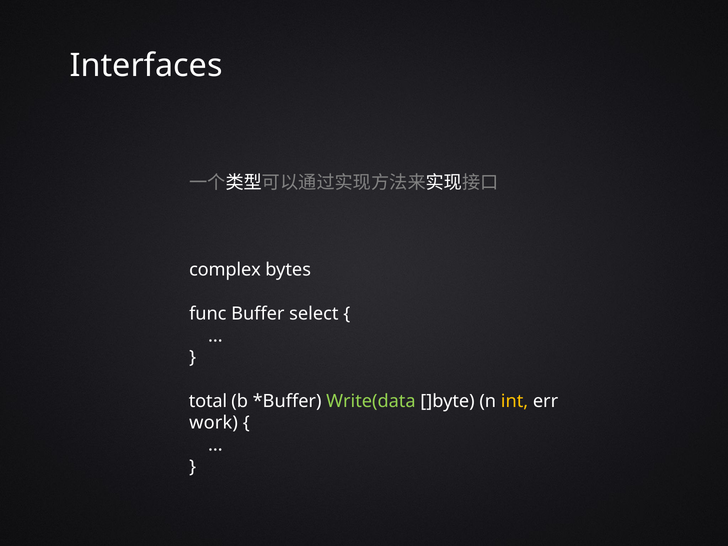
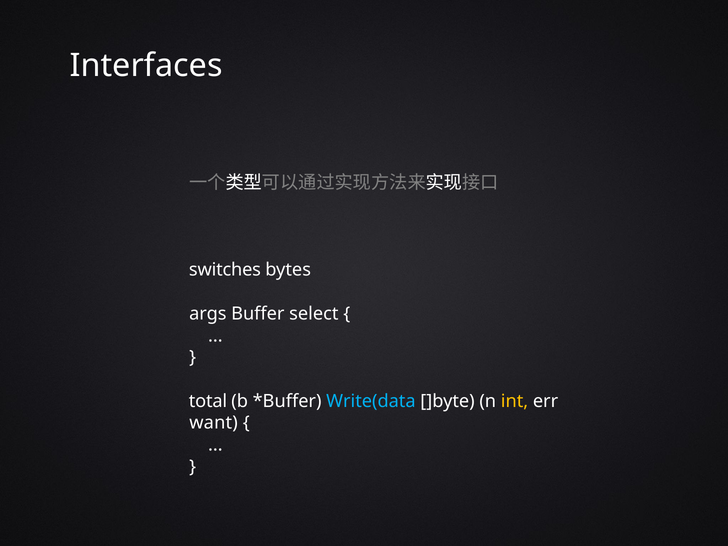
complex: complex -> switches
func: func -> args
Write(data colour: light green -> light blue
work: work -> want
